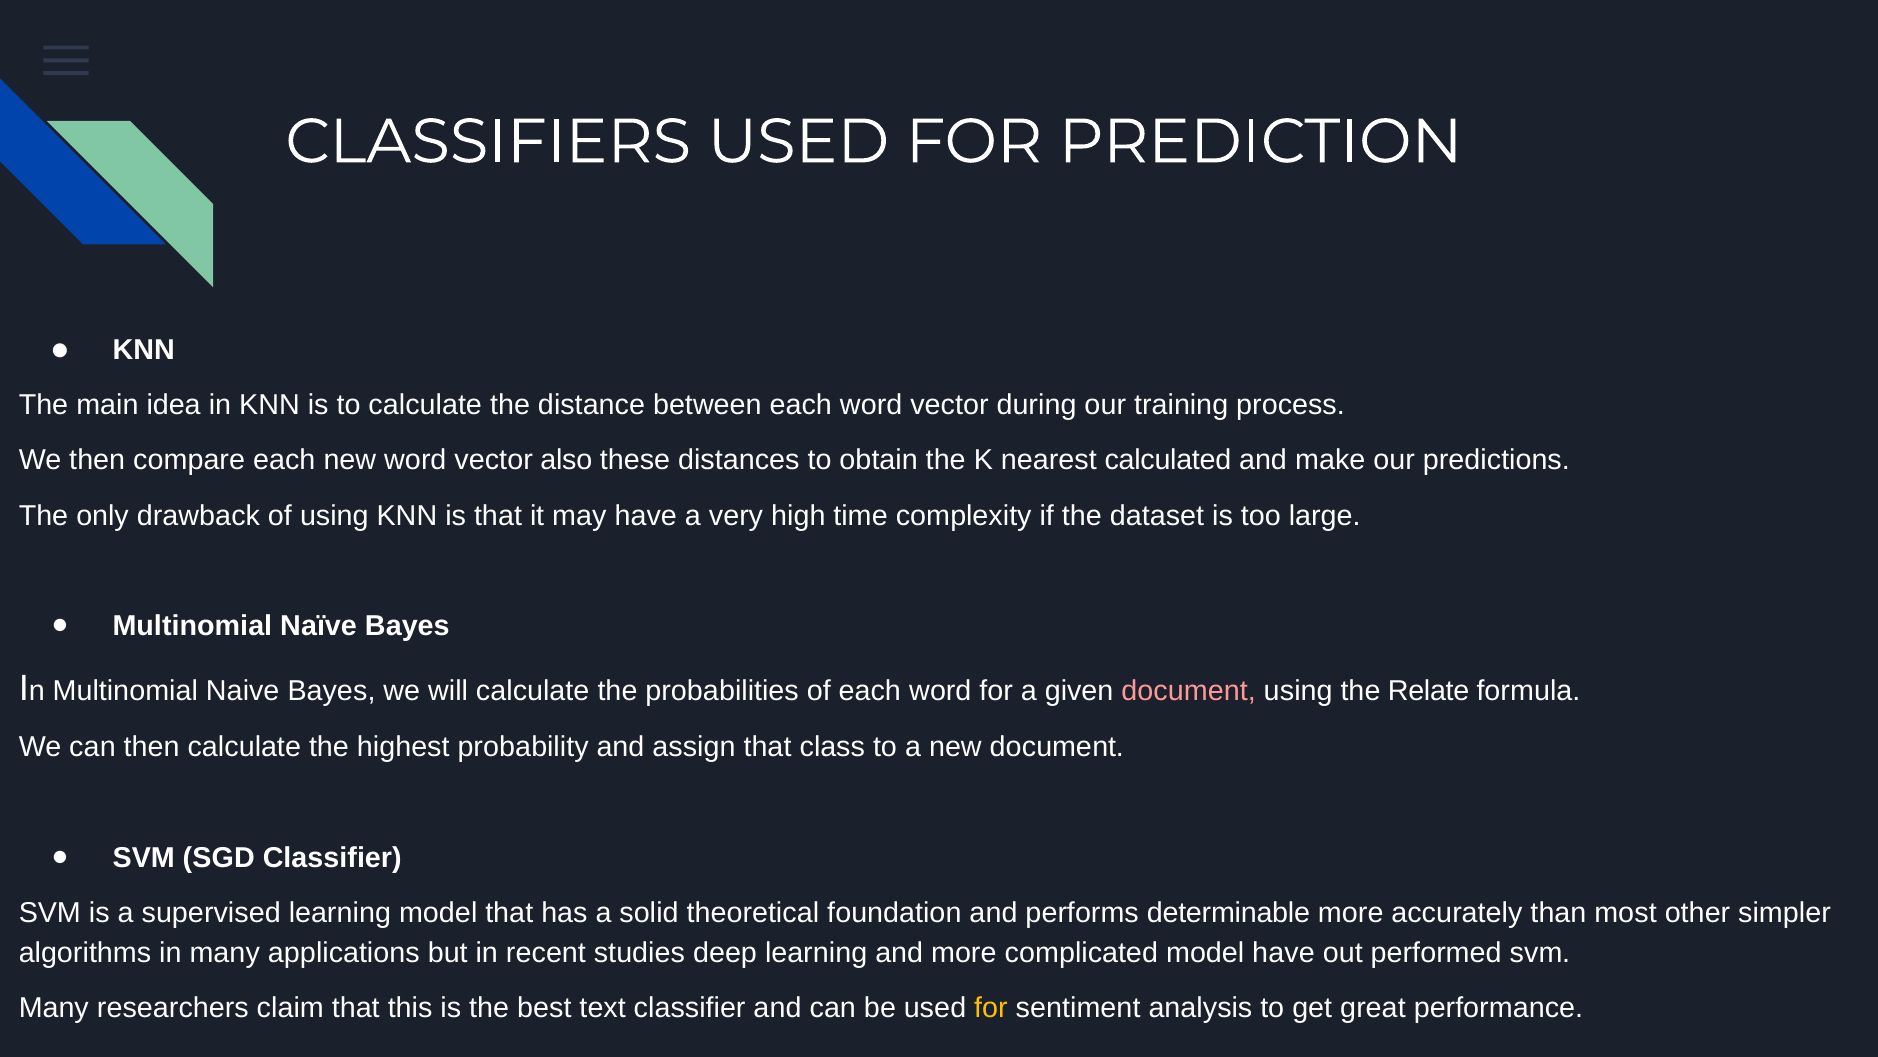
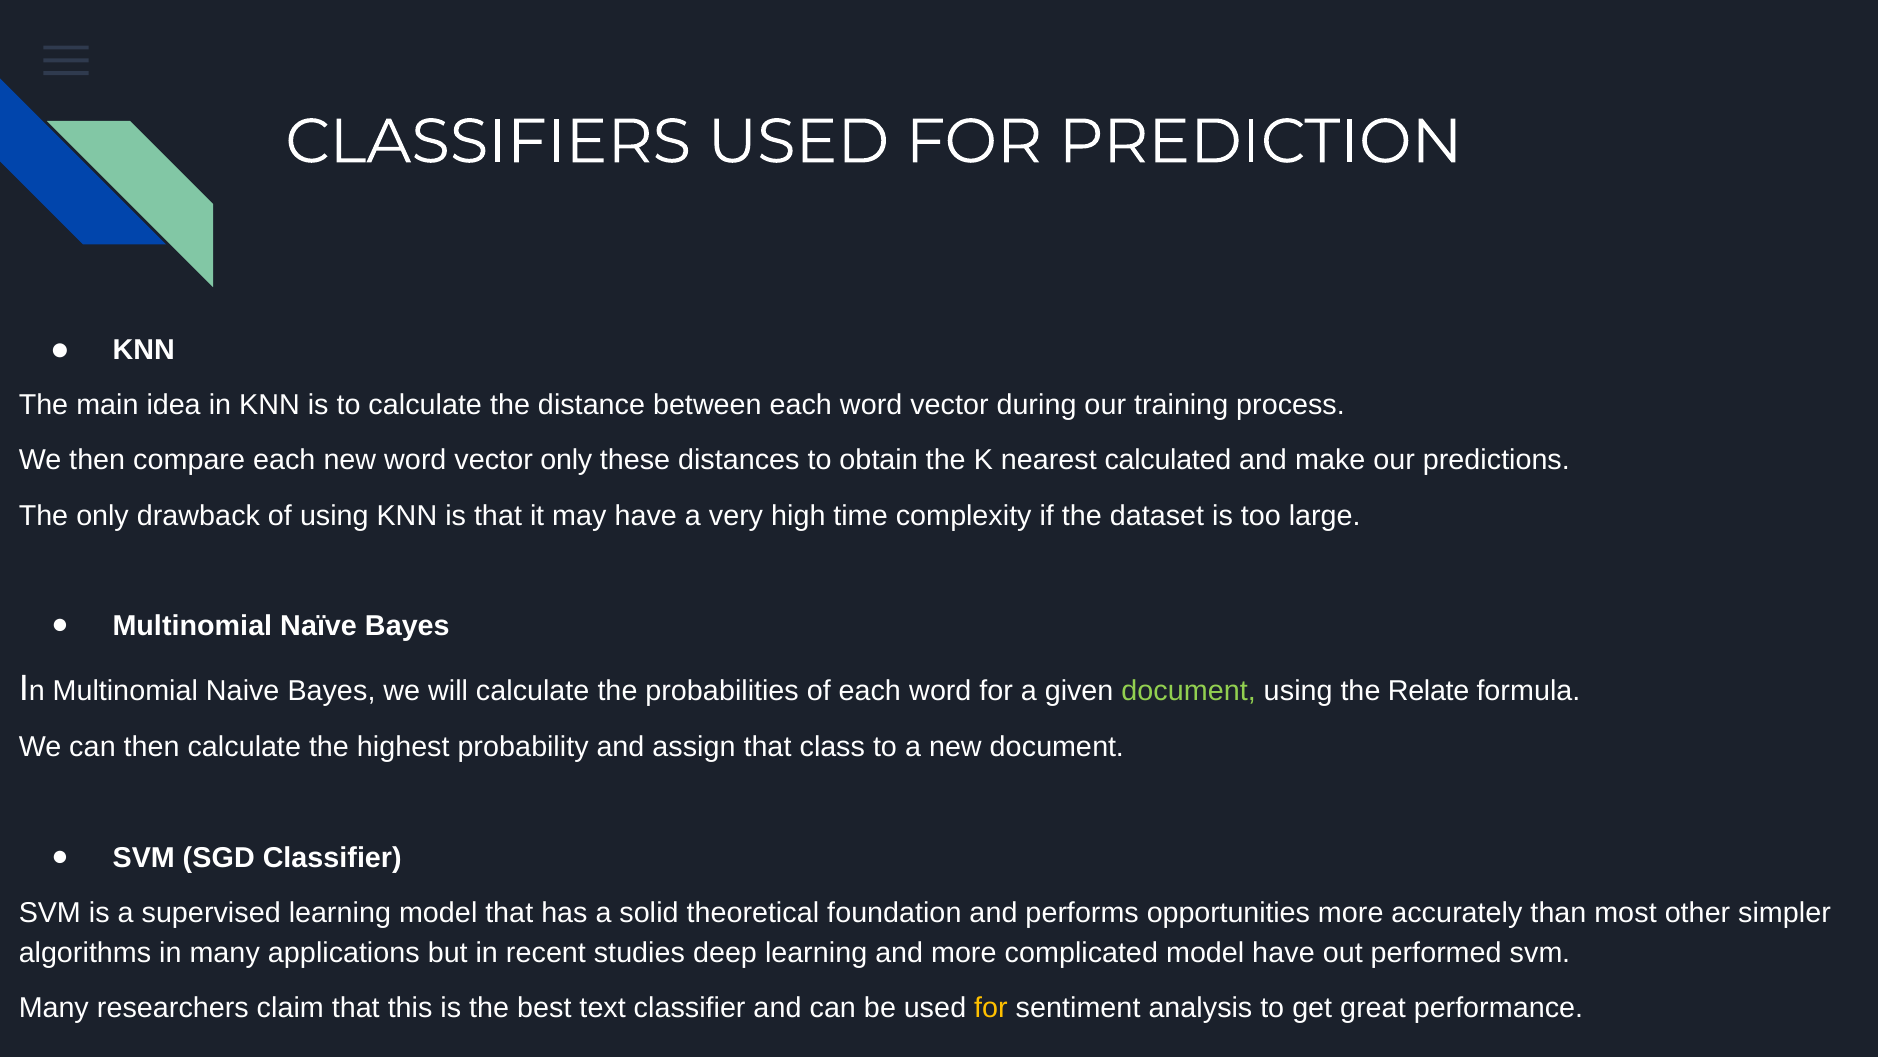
vector also: also -> only
document at (1189, 690) colour: pink -> light green
determinable: determinable -> opportunities
